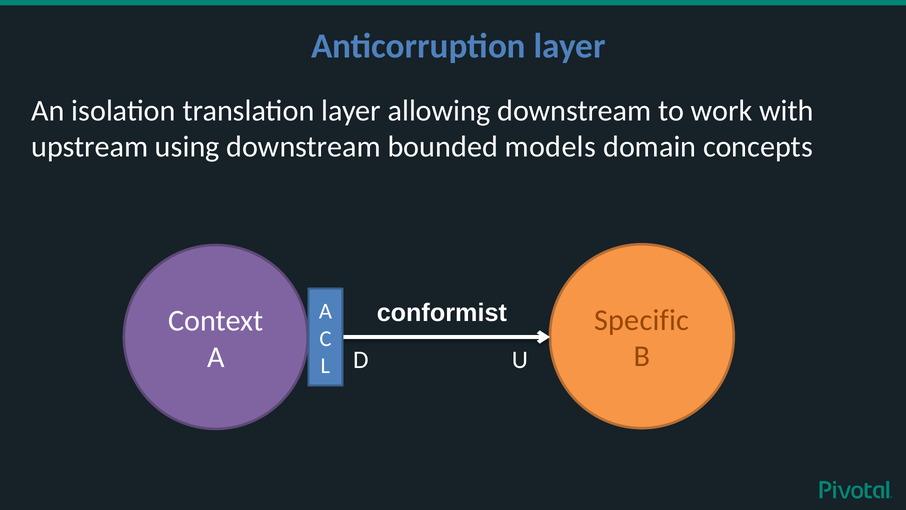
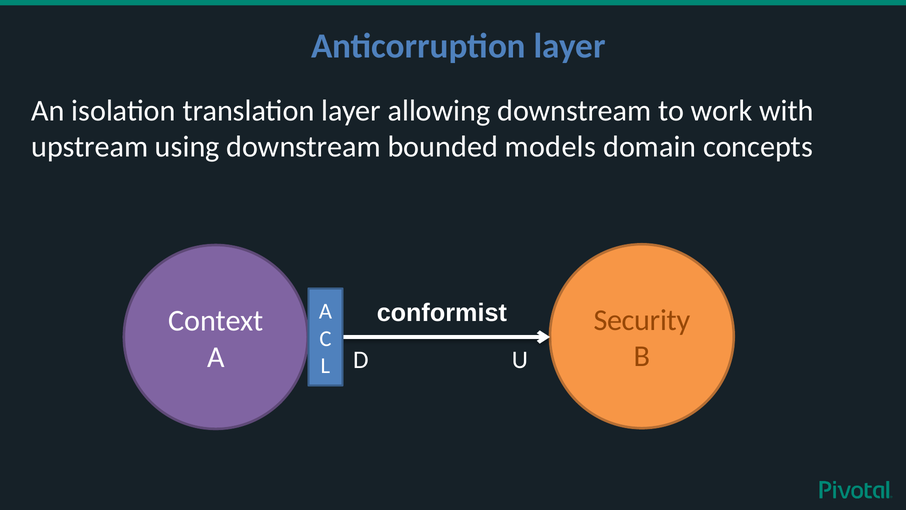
Specific: Specific -> Security
